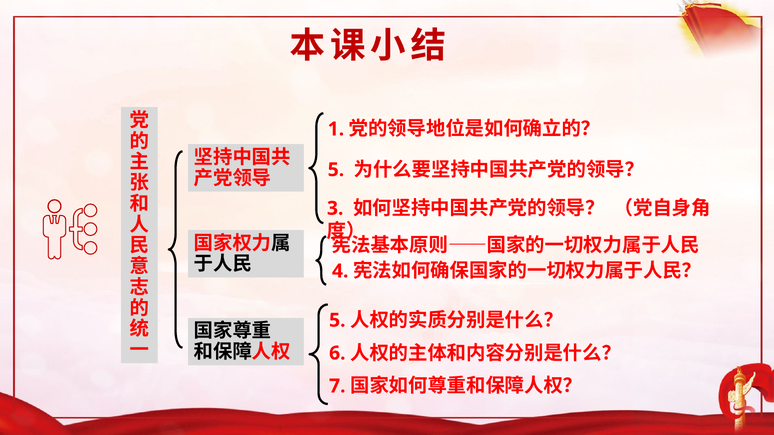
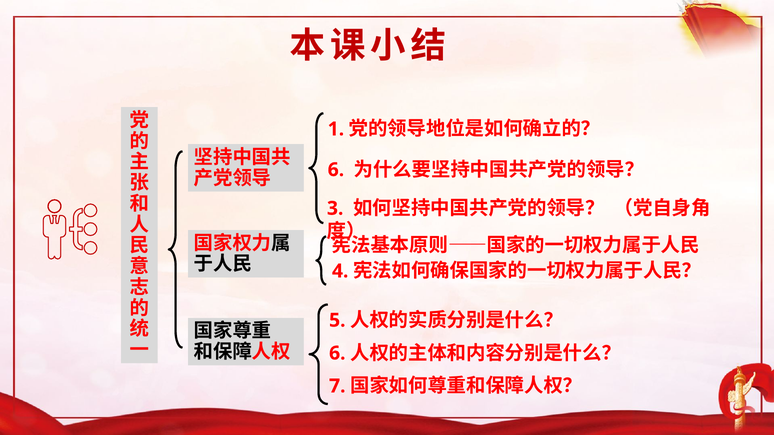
5 at (336, 170): 5 -> 6
